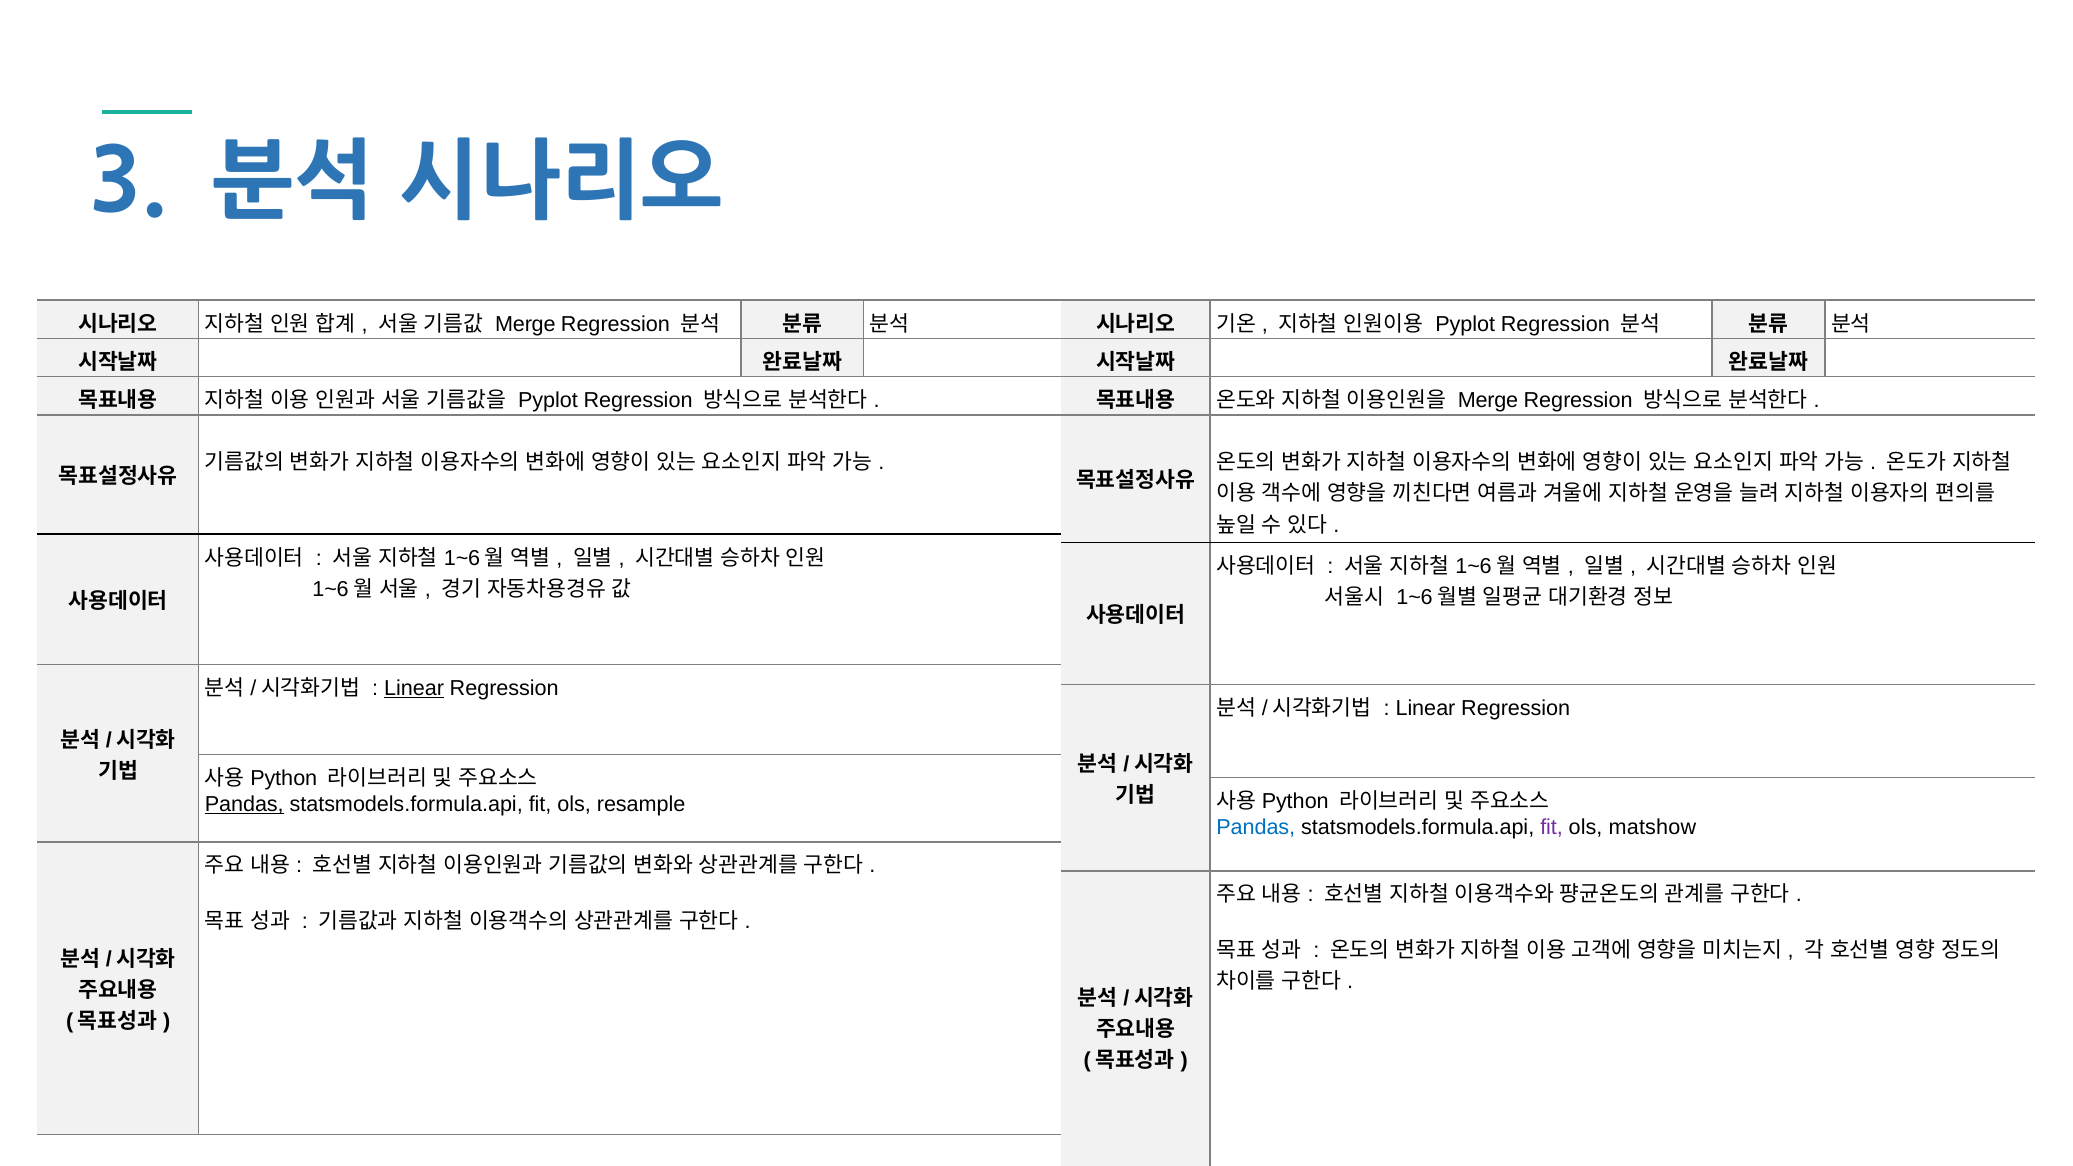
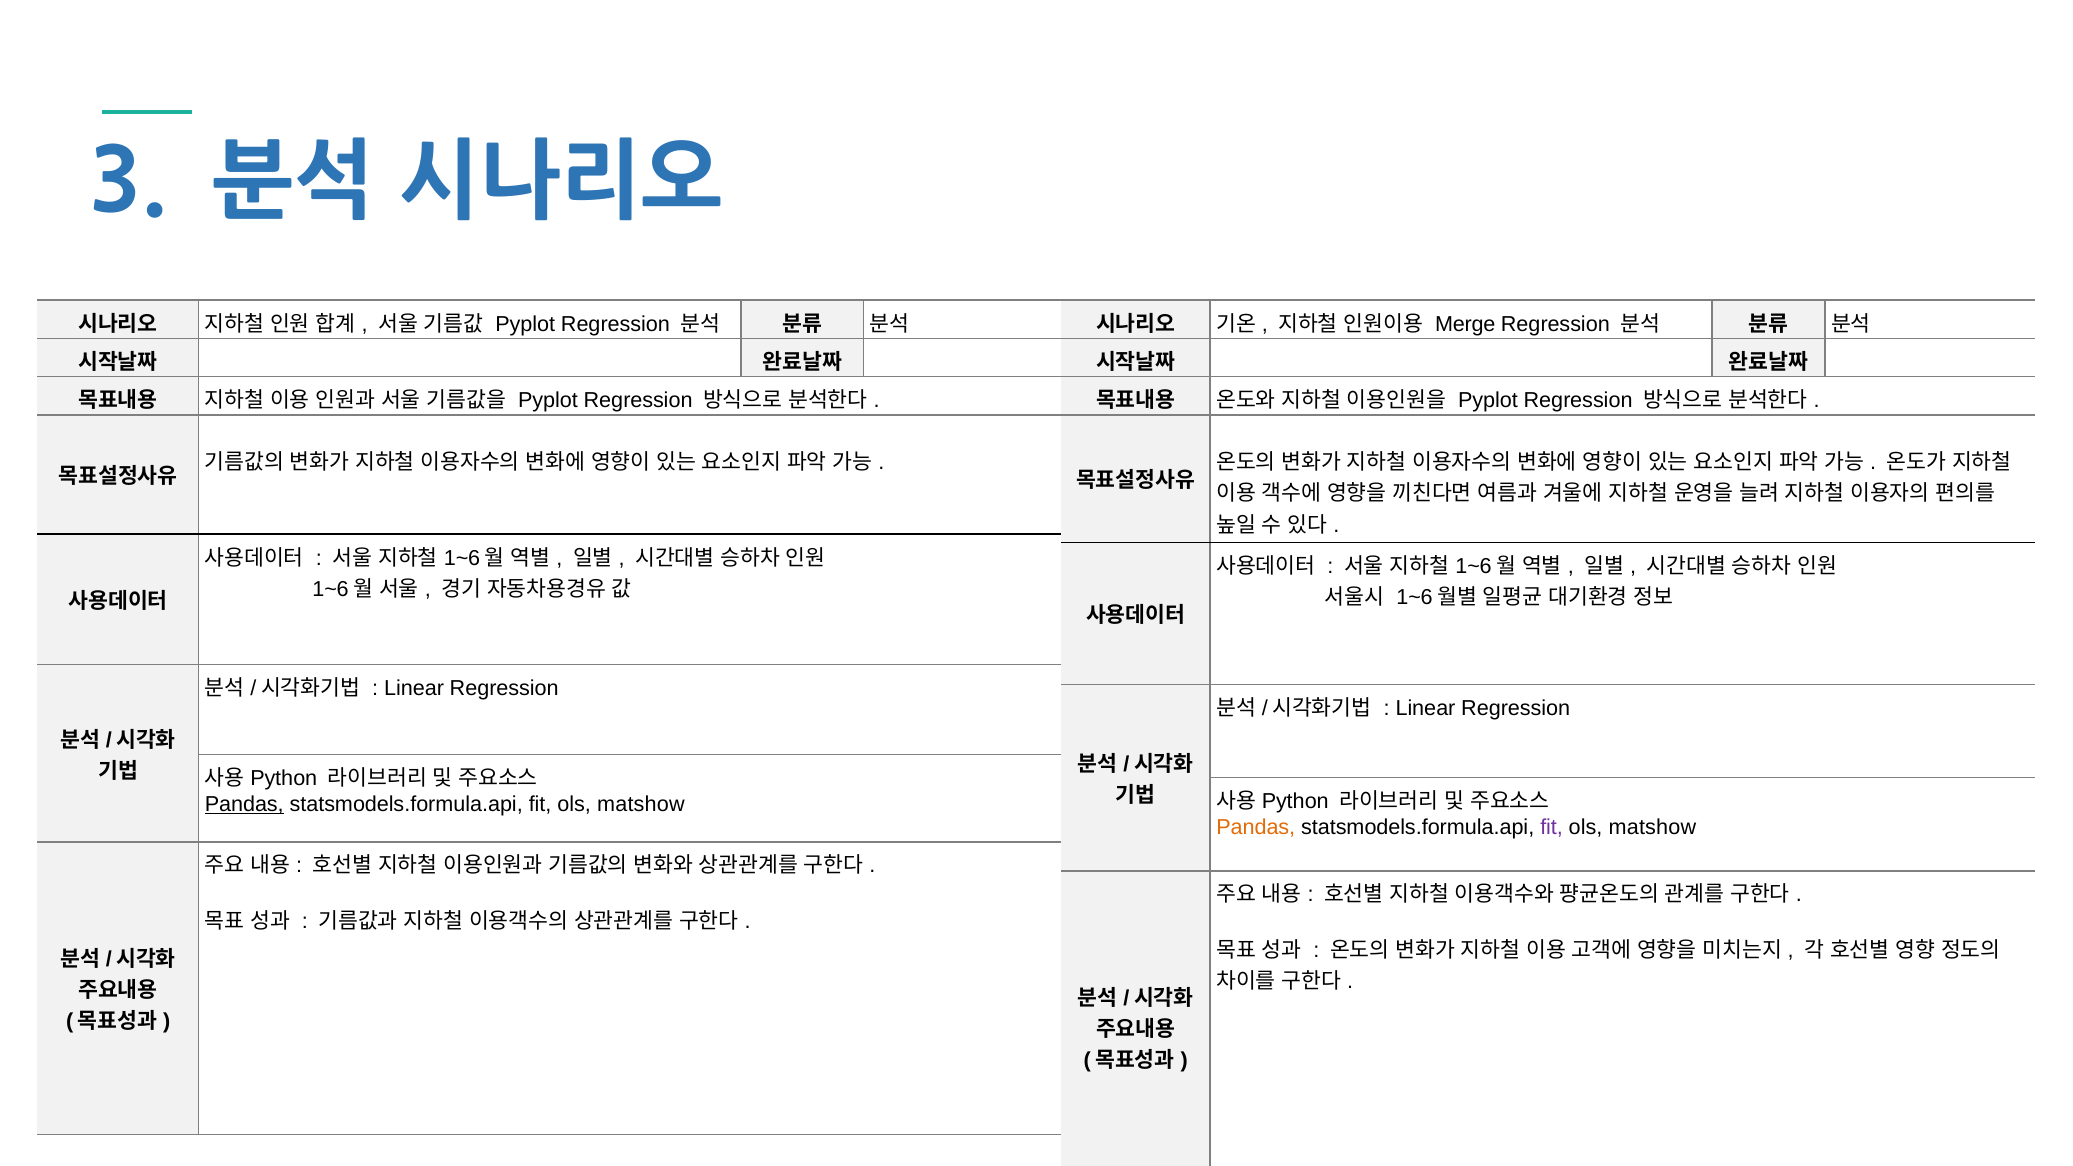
Merge at (525, 324): Merge -> Pyplot
Pyplot at (1465, 324): Pyplot -> Merge
Merge at (1488, 400): Merge -> Pyplot
Linear at (414, 688) underline: present -> none
resample at (641, 804): resample -> matshow
Pandas at (1256, 827) colour: blue -> orange
